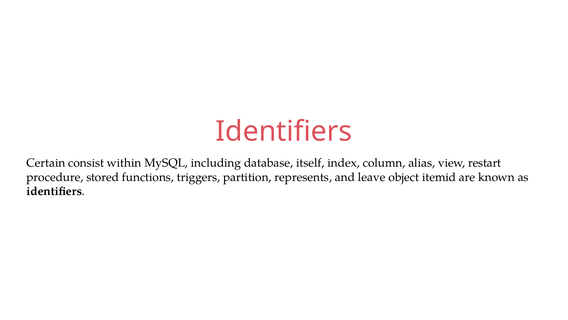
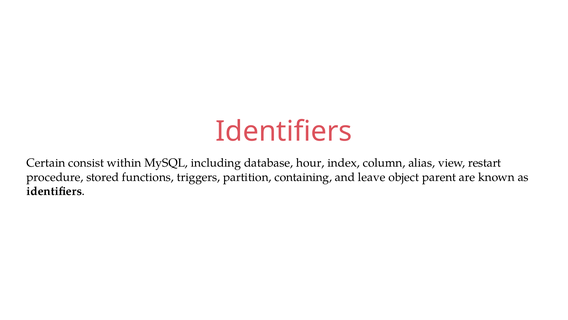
itself: itself -> hour
represents: represents -> containing
itemid: itemid -> parent
